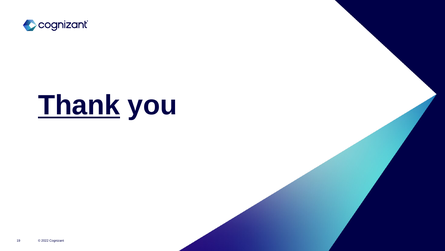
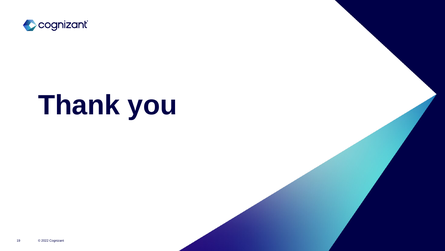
Thank underline: present -> none
